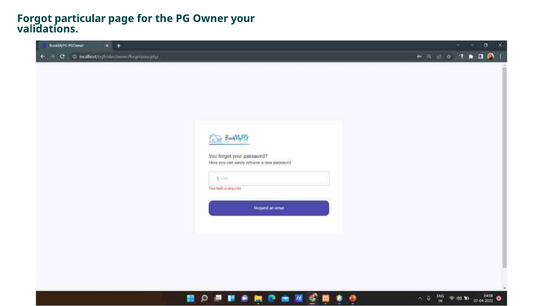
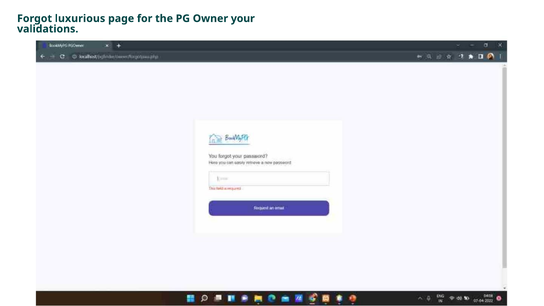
particular: particular -> luxurious
